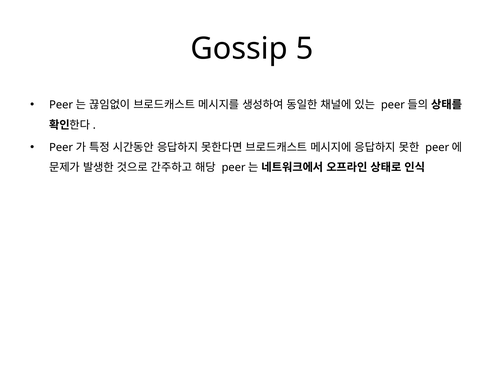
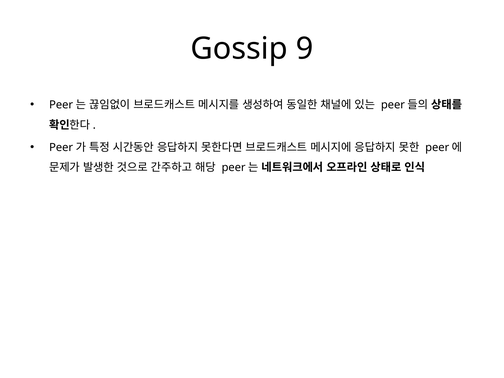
5: 5 -> 9
